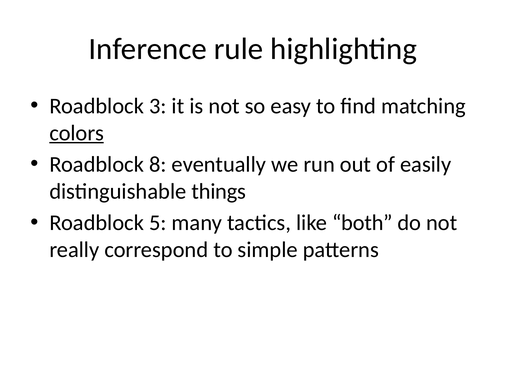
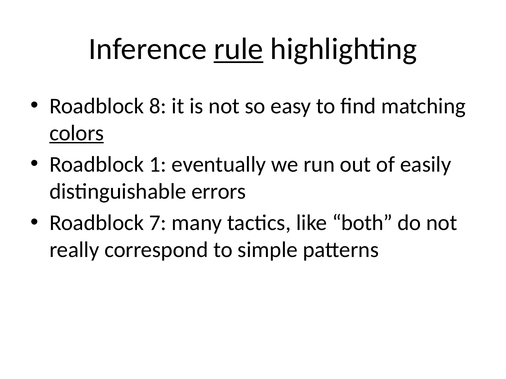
rule underline: none -> present
3: 3 -> 8
8: 8 -> 1
things: things -> errors
5: 5 -> 7
